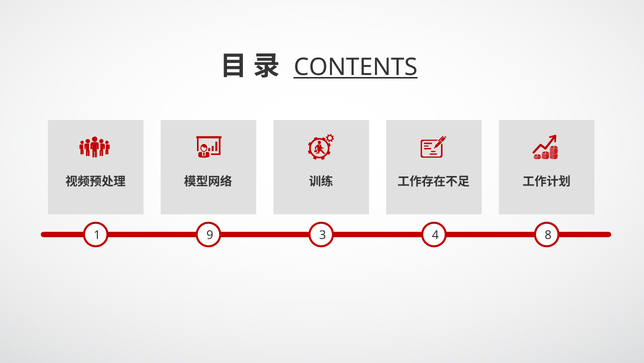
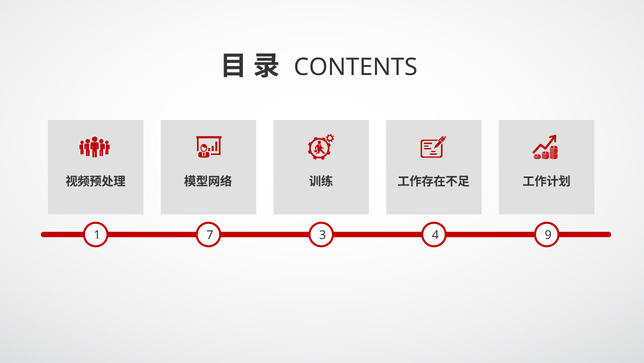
CONTENTS underline: present -> none
9: 9 -> 7
8: 8 -> 9
